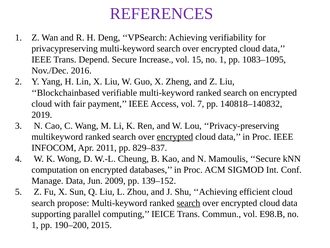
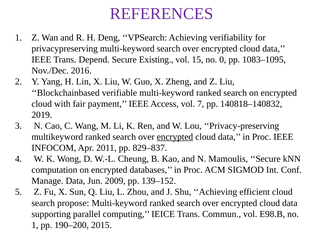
Increase: Increase -> Existing
15 no 1: 1 -> 0
search at (188, 203) underline: present -> none
